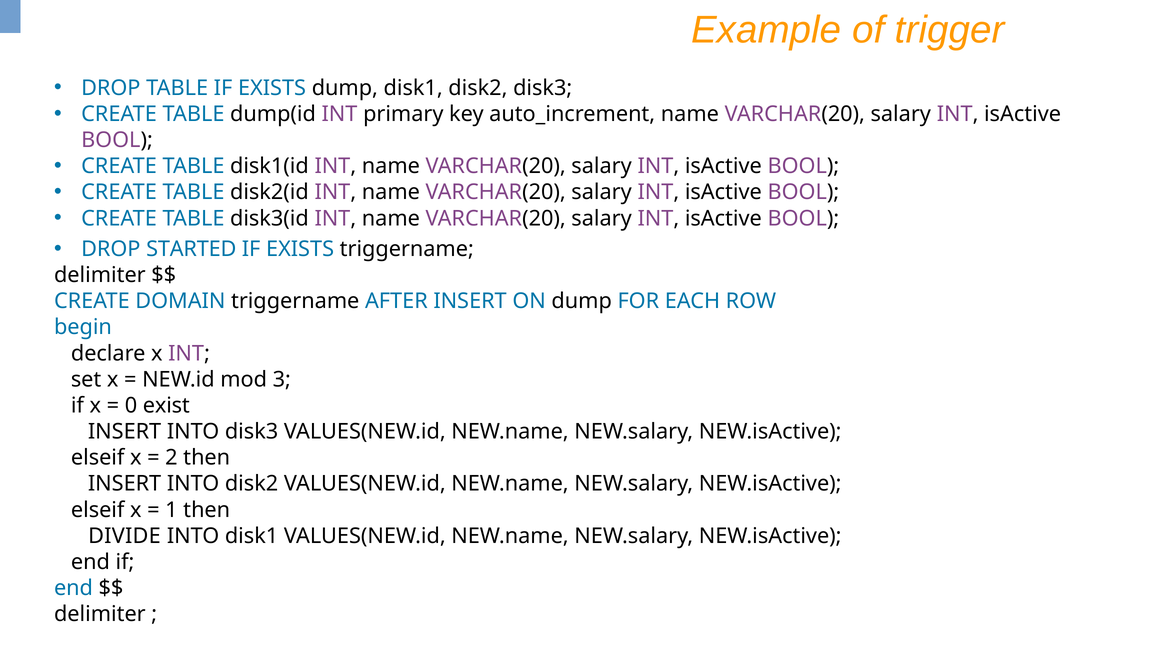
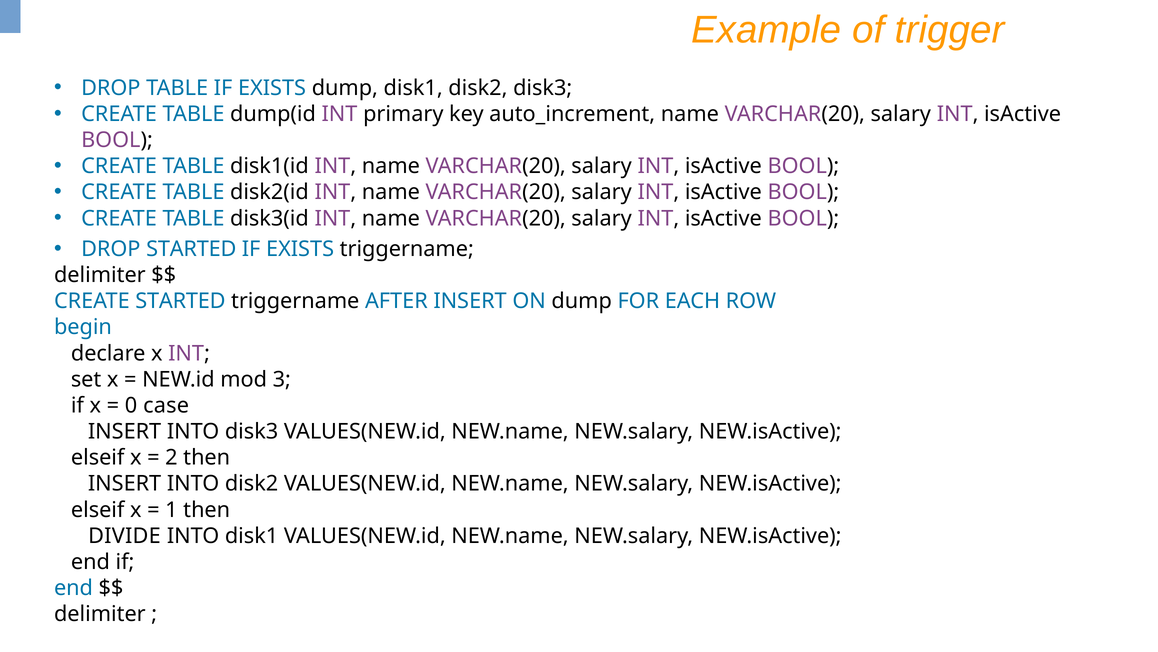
CREATE DOMAIN: DOMAIN -> STARTED
exist: exist -> case
